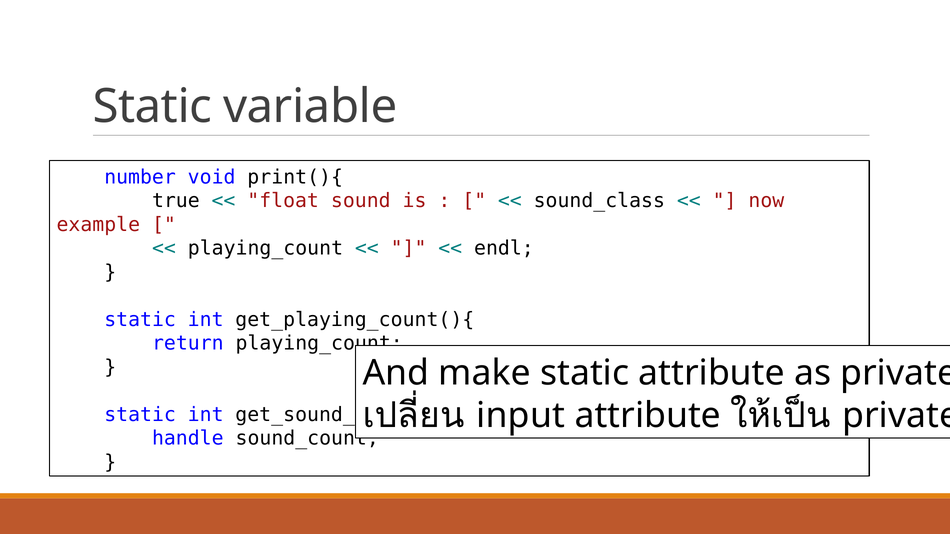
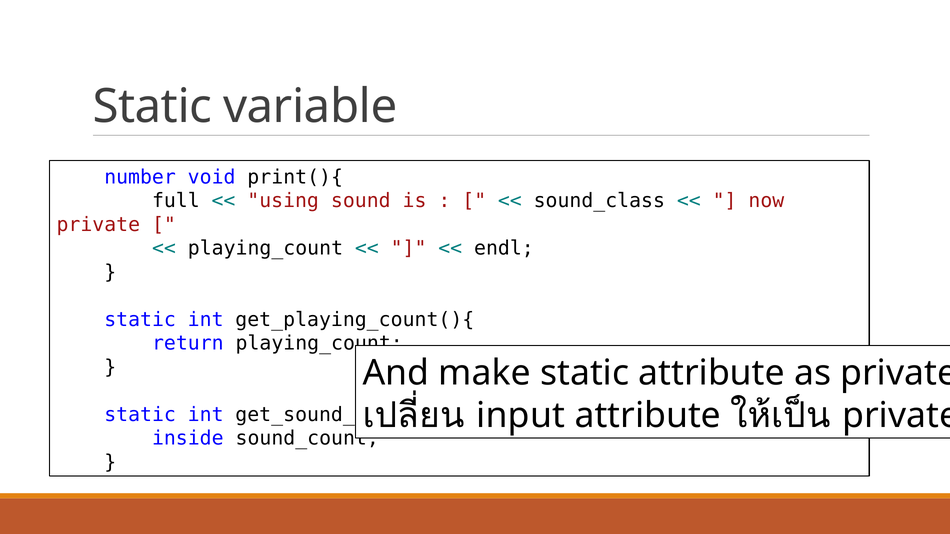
true: true -> full
float: float -> using
example at (98, 225): example -> private
handle: handle -> inside
